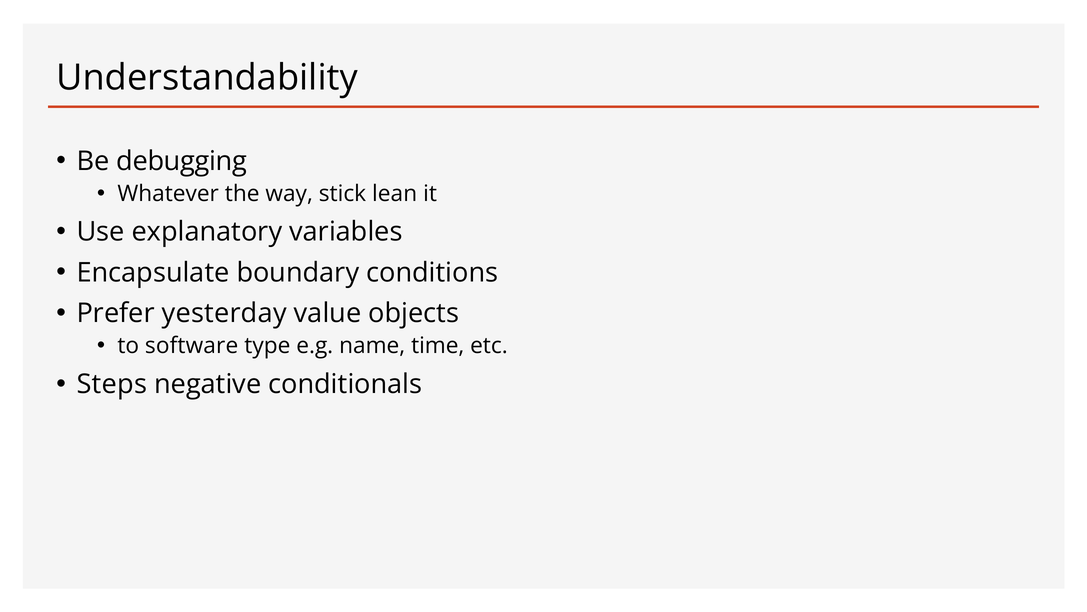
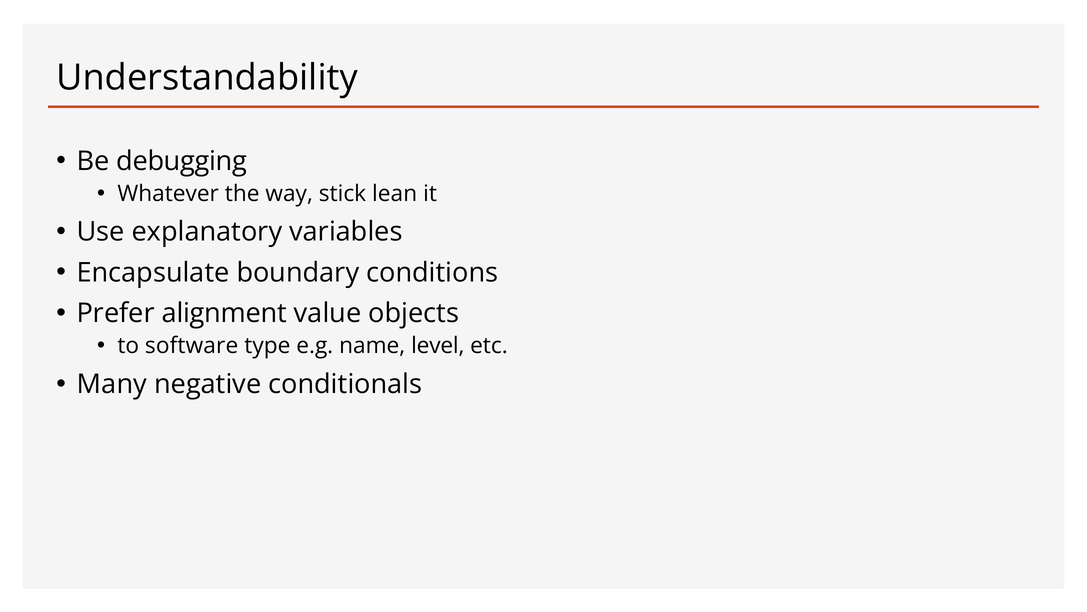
yesterday: yesterday -> alignment
time: time -> level
Steps: Steps -> Many
